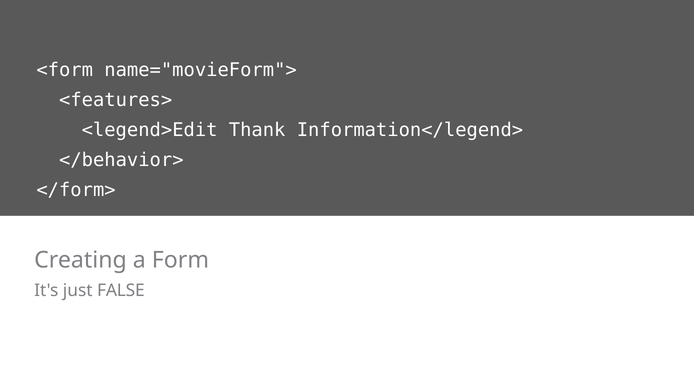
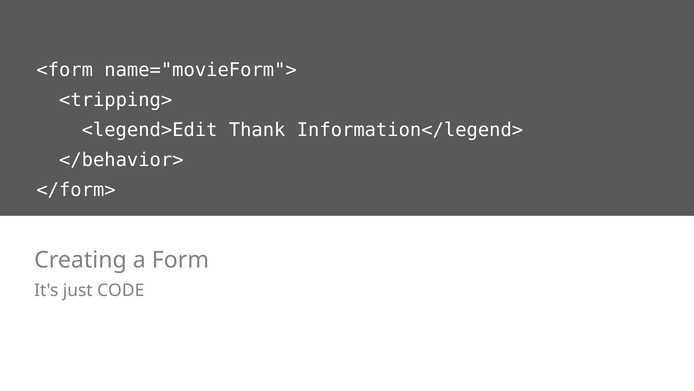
<features>: <features> -> <tripping>
FALSE: FALSE -> CODE
